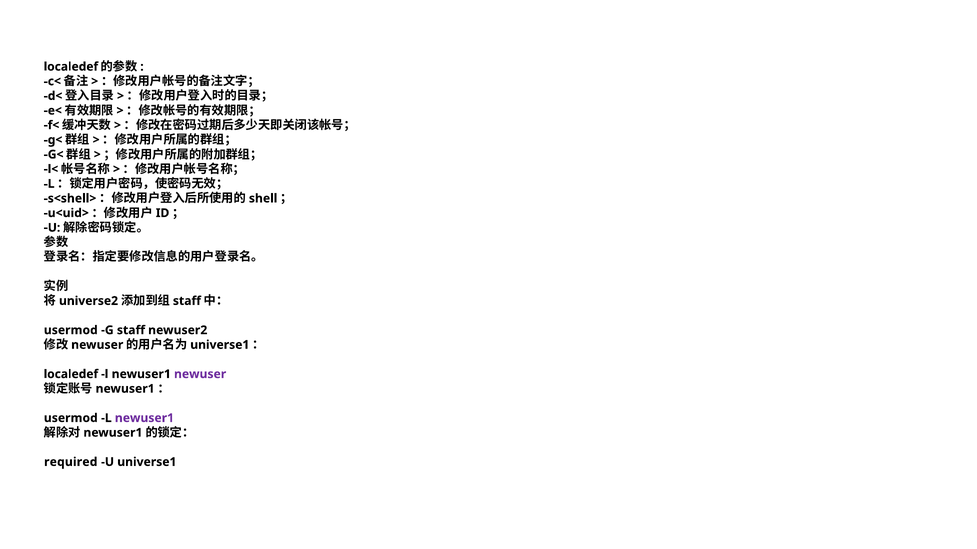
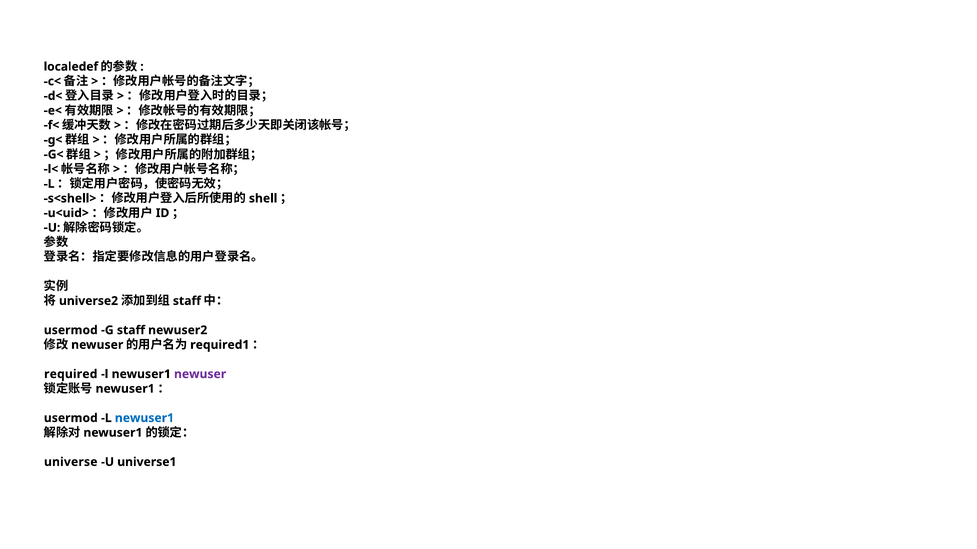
universe1 at (220, 345): universe1 -> required1
localedef at (71, 374): localedef -> required
newuser1 at (144, 418) colour: purple -> blue
required: required -> universe
